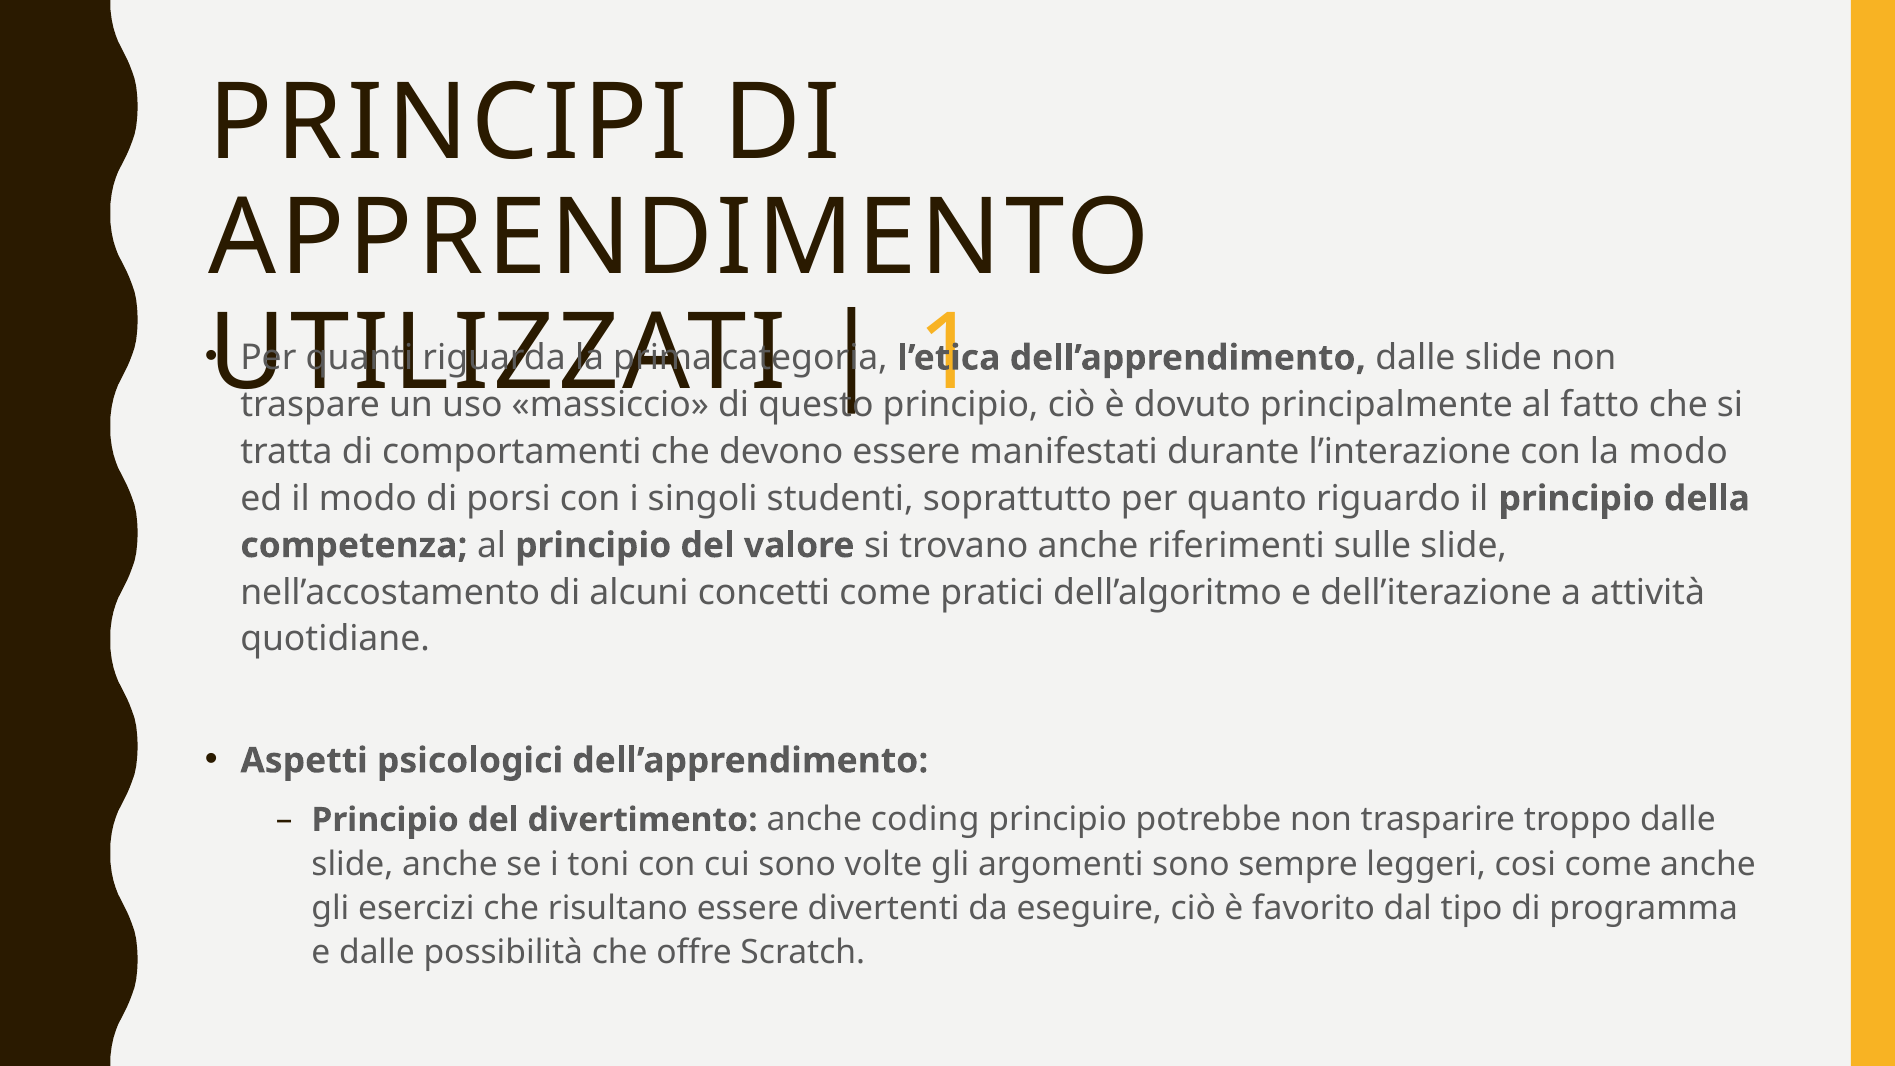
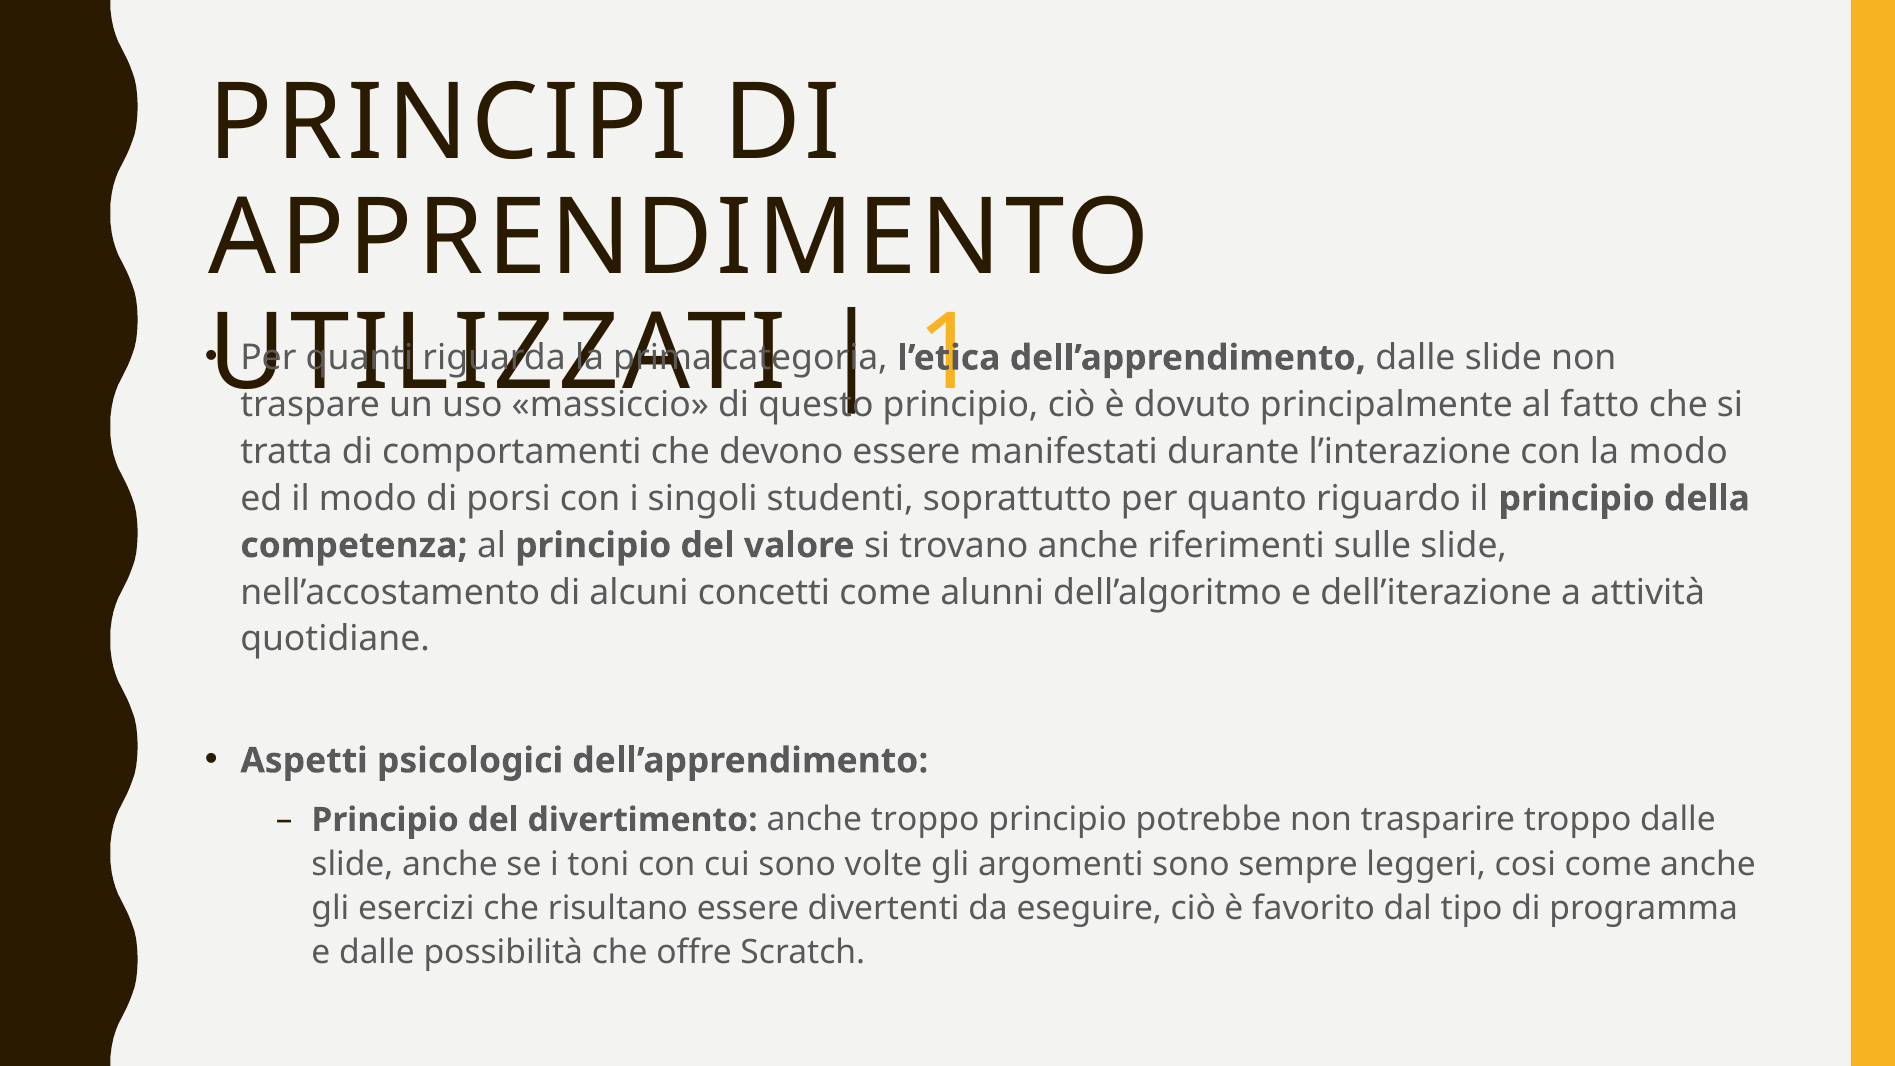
pratici: pratici -> alunni
anche coding: coding -> troppo
